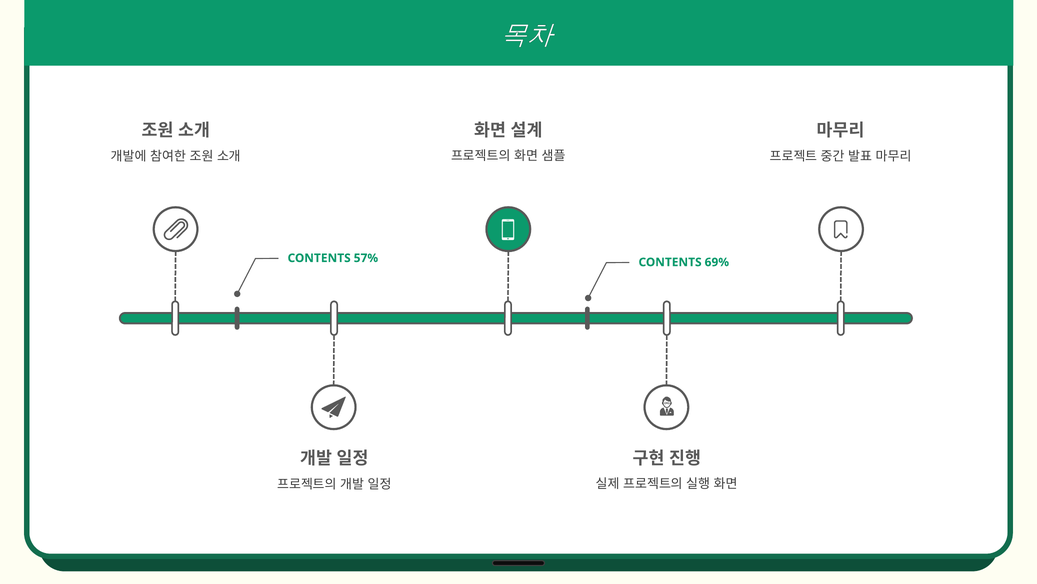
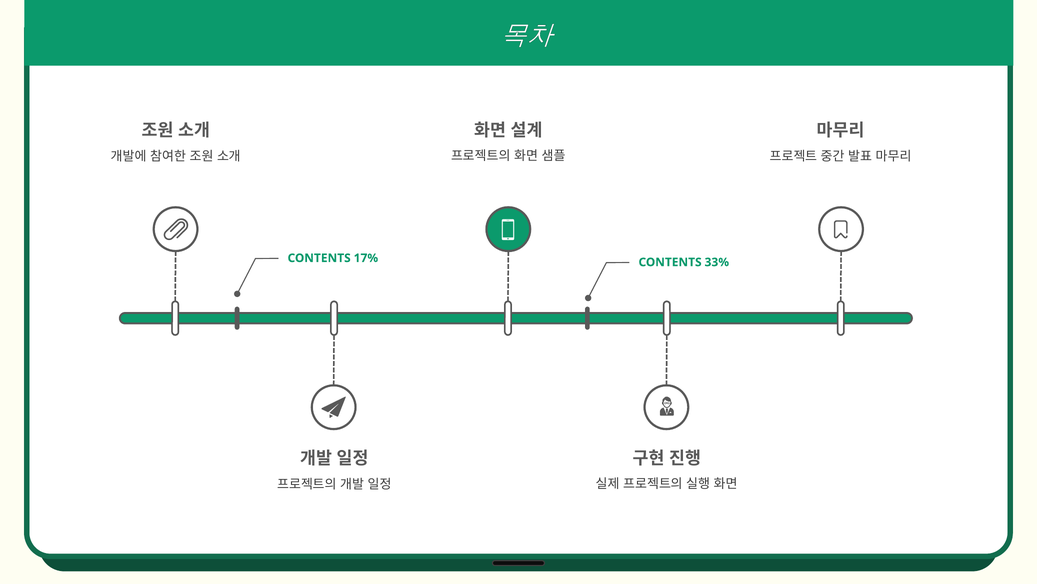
57%: 57% -> 17%
69%: 69% -> 33%
